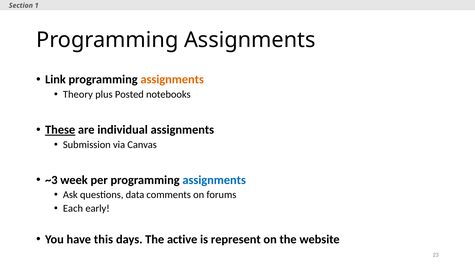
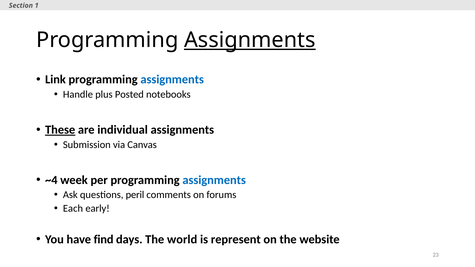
Assignments at (250, 40) underline: none -> present
assignments at (172, 80) colour: orange -> blue
Theory: Theory -> Handle
~3: ~3 -> ~4
data: data -> peril
this: this -> find
active: active -> world
